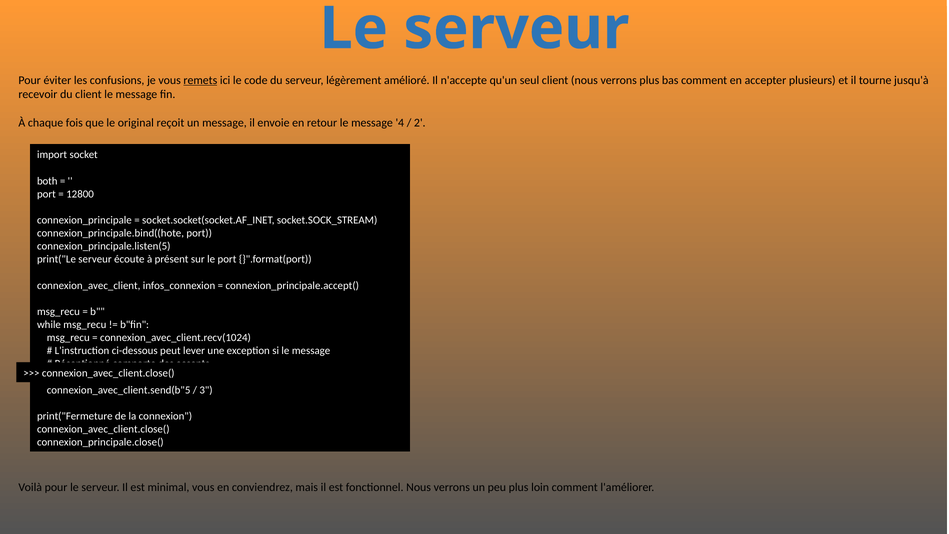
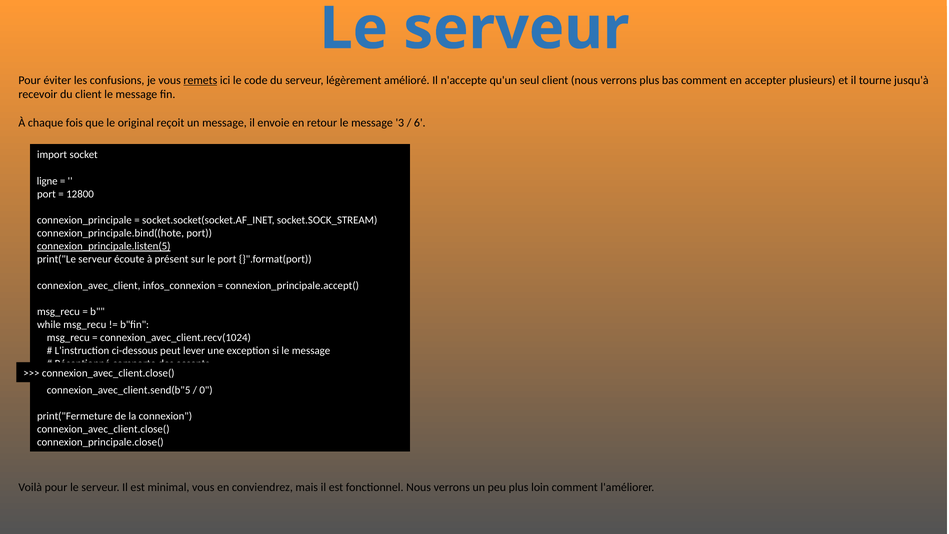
4: 4 -> 3
2: 2 -> 6
both: both -> ligne
connexion_principale.listen(5 underline: none -> present
3: 3 -> 0
